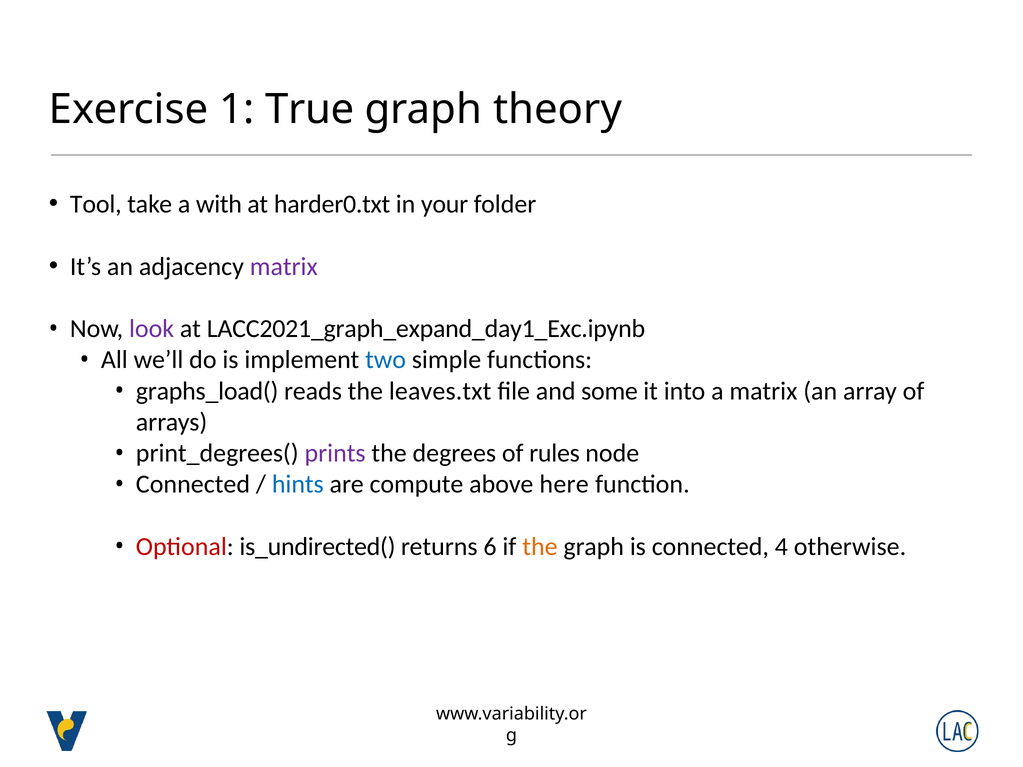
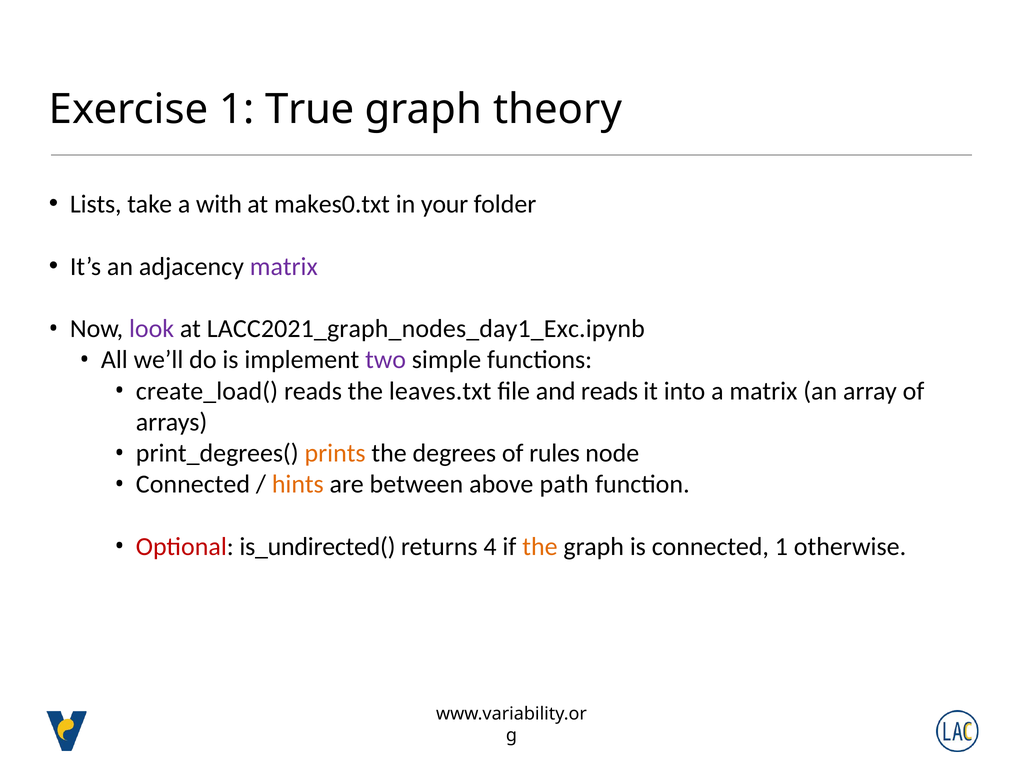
Tool: Tool -> Lists
harder0.txt: harder0.txt -> makes0.txt
LACC2021_graph_expand_day1_Exc.ipynb: LACC2021_graph_expand_day1_Exc.ipynb -> LACC2021_graph_nodes_day1_Exc.ipynb
two colour: blue -> purple
graphs_load(: graphs_load( -> create_load(
and some: some -> reads
prints colour: purple -> orange
hints colour: blue -> orange
compute: compute -> between
here: here -> path
6: 6 -> 4
connected 4: 4 -> 1
